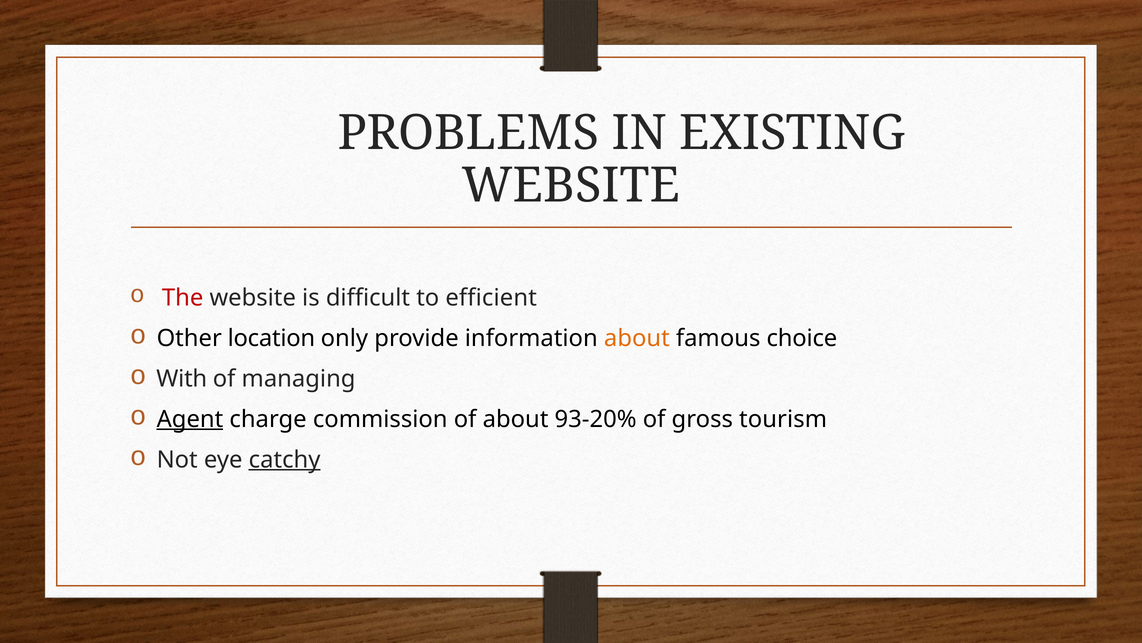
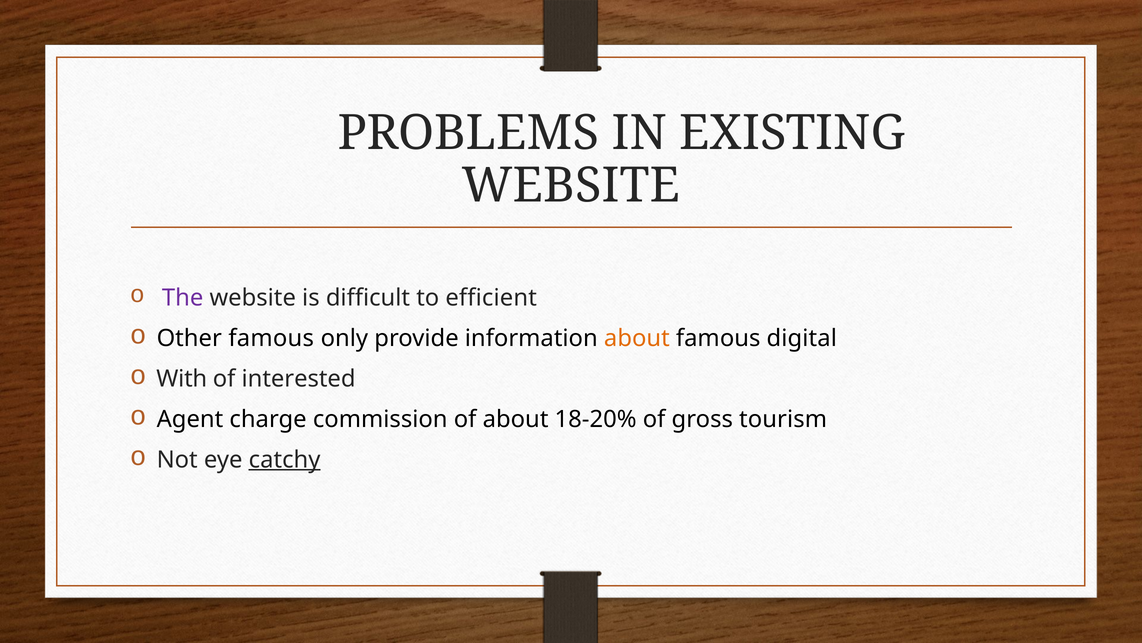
The colour: red -> purple
Other location: location -> famous
choice: choice -> digital
managing: managing -> interested
Agent underline: present -> none
93-20%: 93-20% -> 18-20%
